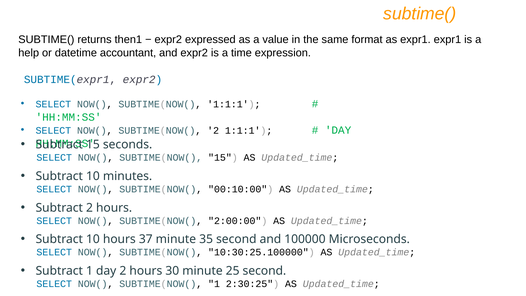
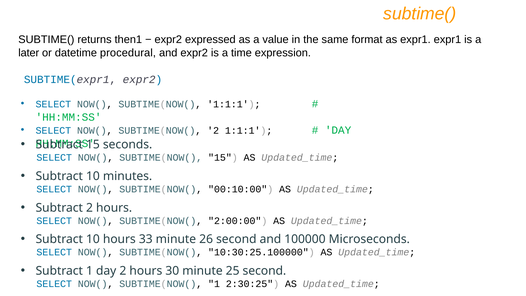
help: help -> later
accountant: accountant -> procedural
37: 37 -> 33
35: 35 -> 26
